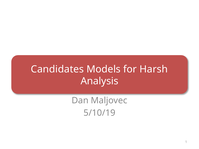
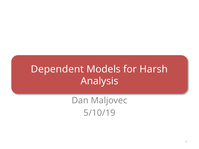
Candidates: Candidates -> Dependent
